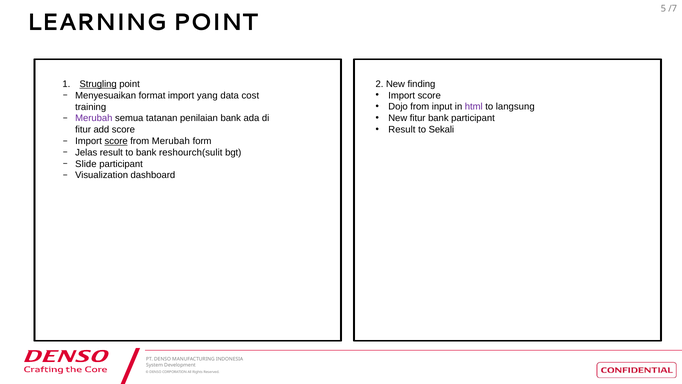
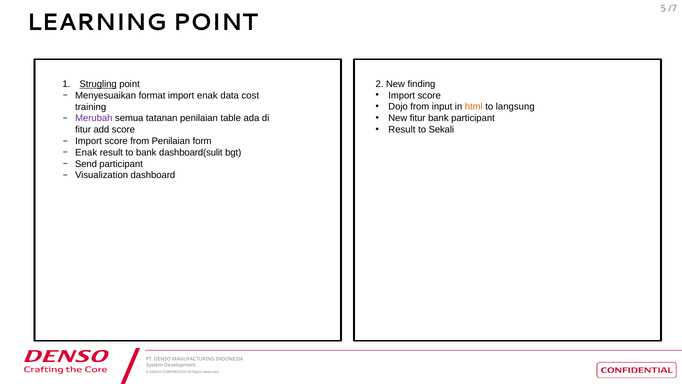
import yang: yang -> enak
html colour: purple -> orange
penilaian bank: bank -> table
score at (116, 141) underline: present -> none
from Merubah: Merubah -> Penilaian
Jelas at (86, 152): Jelas -> Enak
reshourch(sulit: reshourch(sulit -> dashboard(sulit
Slide: Slide -> Send
